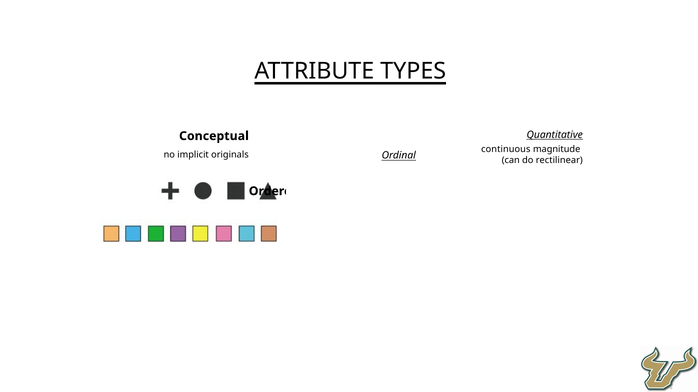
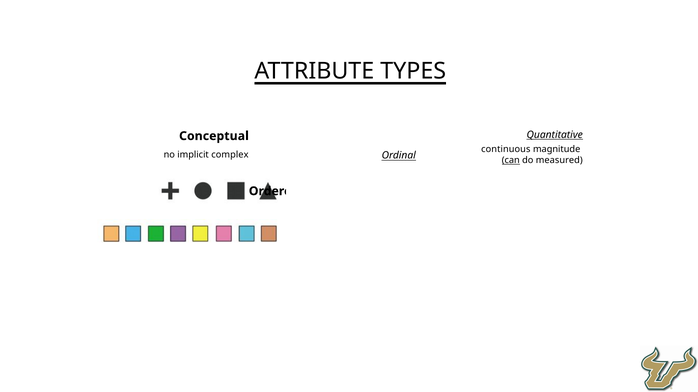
originals: originals -> complex
can underline: none -> present
rectilinear: rectilinear -> measured
